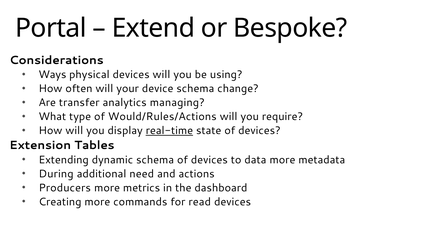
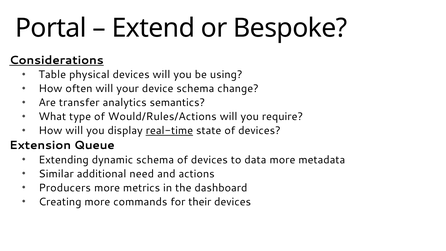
Considerations underline: none -> present
Ways: Ways -> Table
managing: managing -> semantics
Tables: Tables -> Queue
During: During -> Similar
read: read -> their
